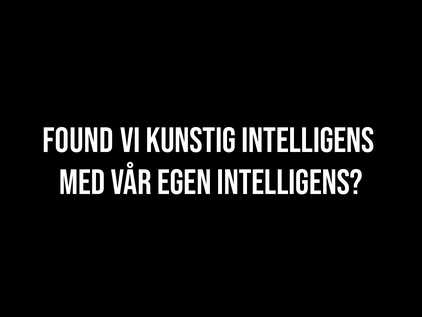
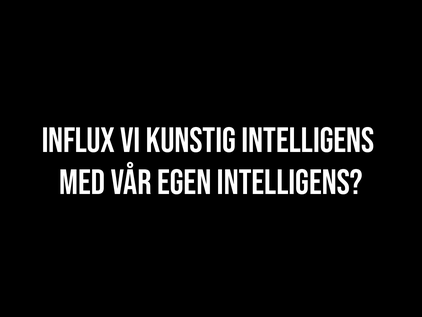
FOUND: FOUND -> INFLUX
